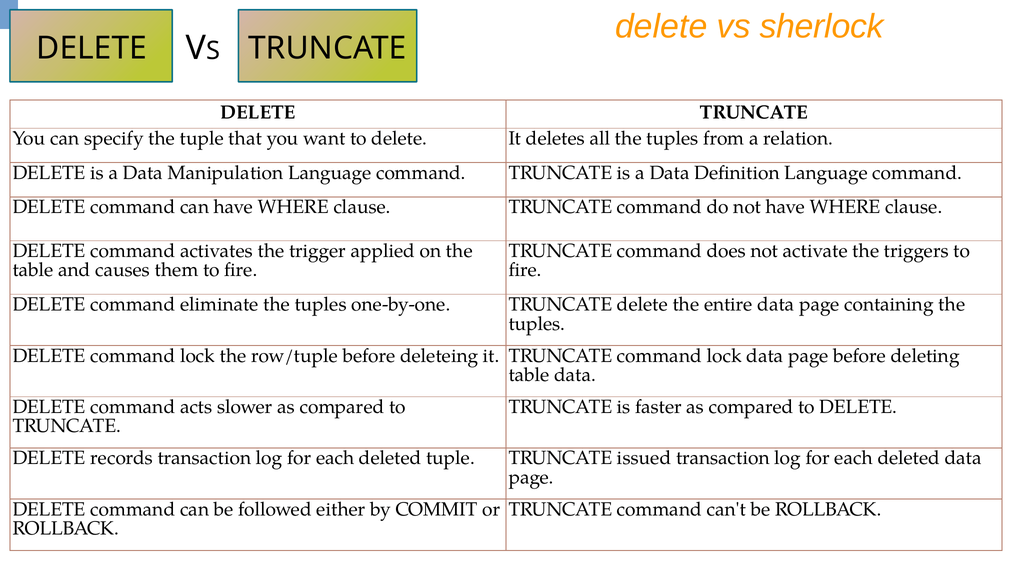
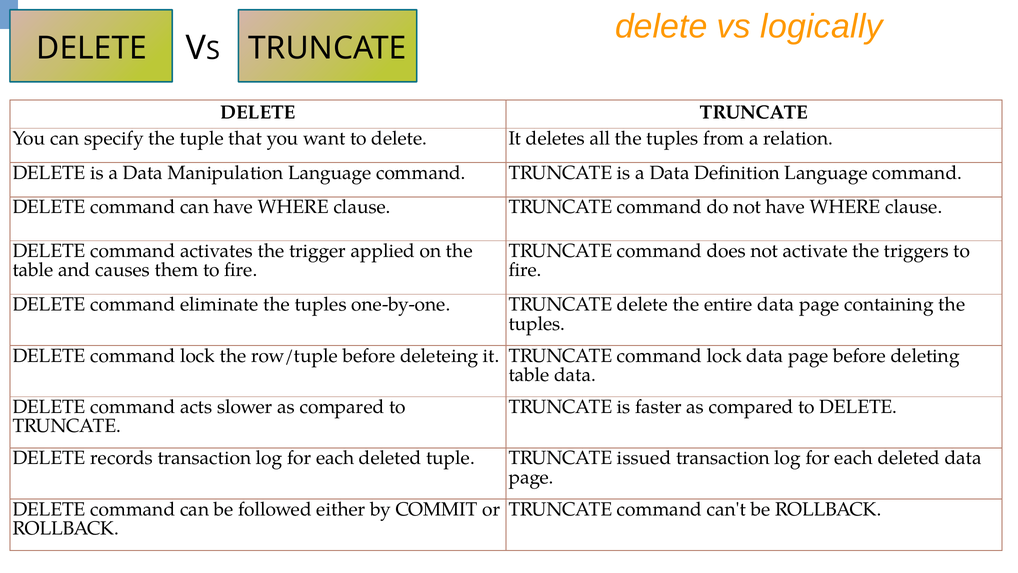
sherlock: sherlock -> logically
